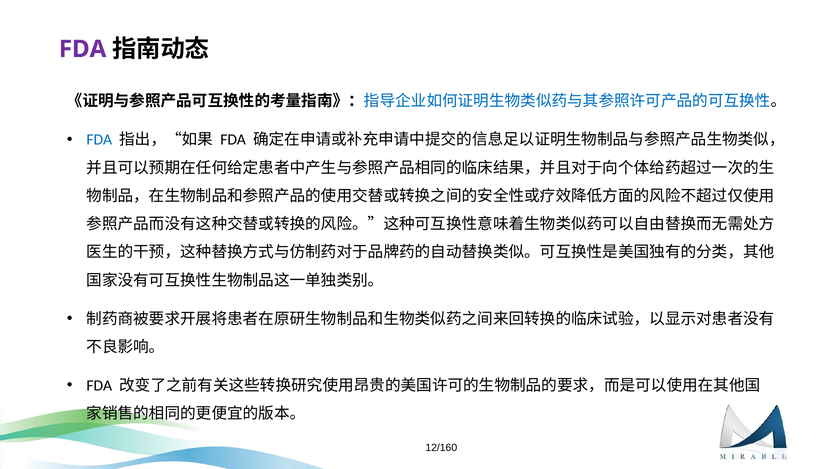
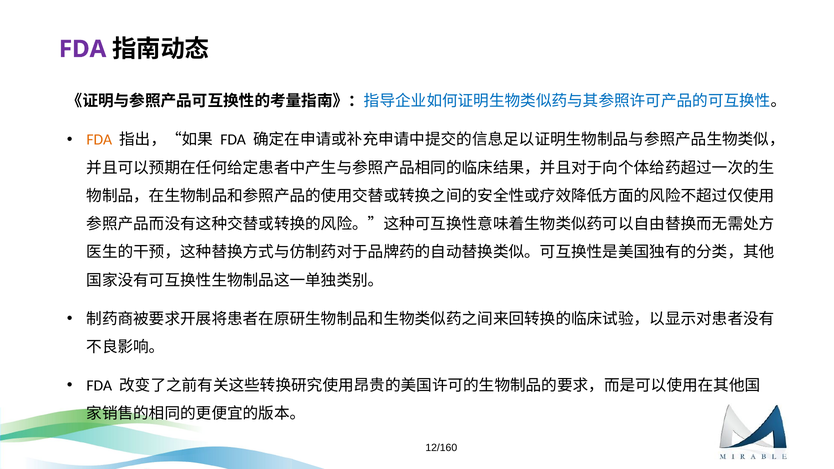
FDA at (99, 140) colour: blue -> orange
